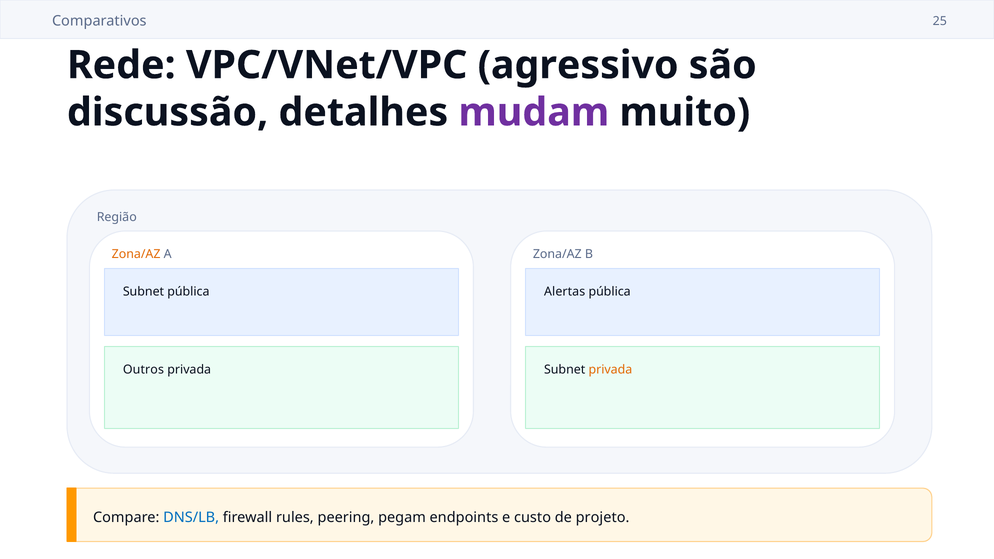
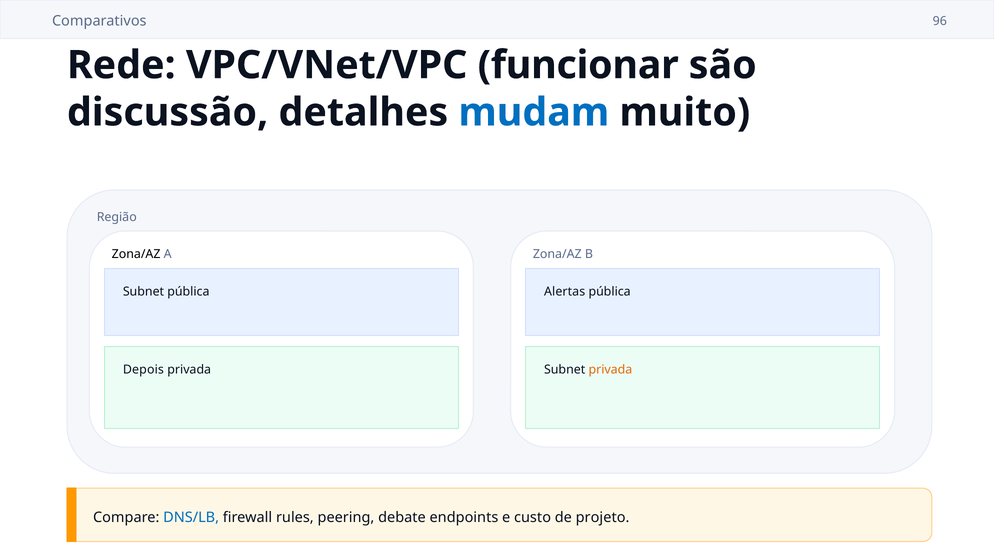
25: 25 -> 96
agressivo: agressivo -> funcionar
mudam colour: purple -> blue
Zona/AZ at (136, 254) colour: orange -> black
Outros: Outros -> Depois
pegam: pegam -> debate
